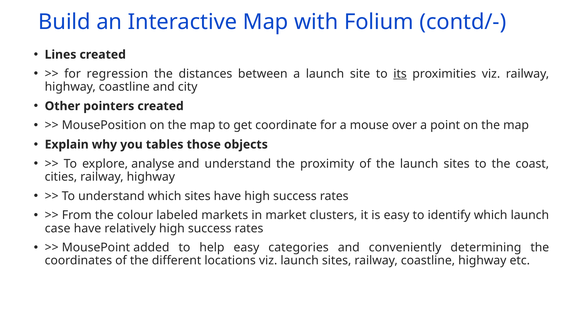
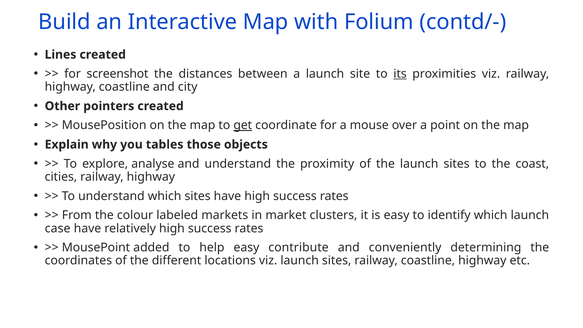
regression: regression -> screenshot
get underline: none -> present
categories: categories -> contribute
